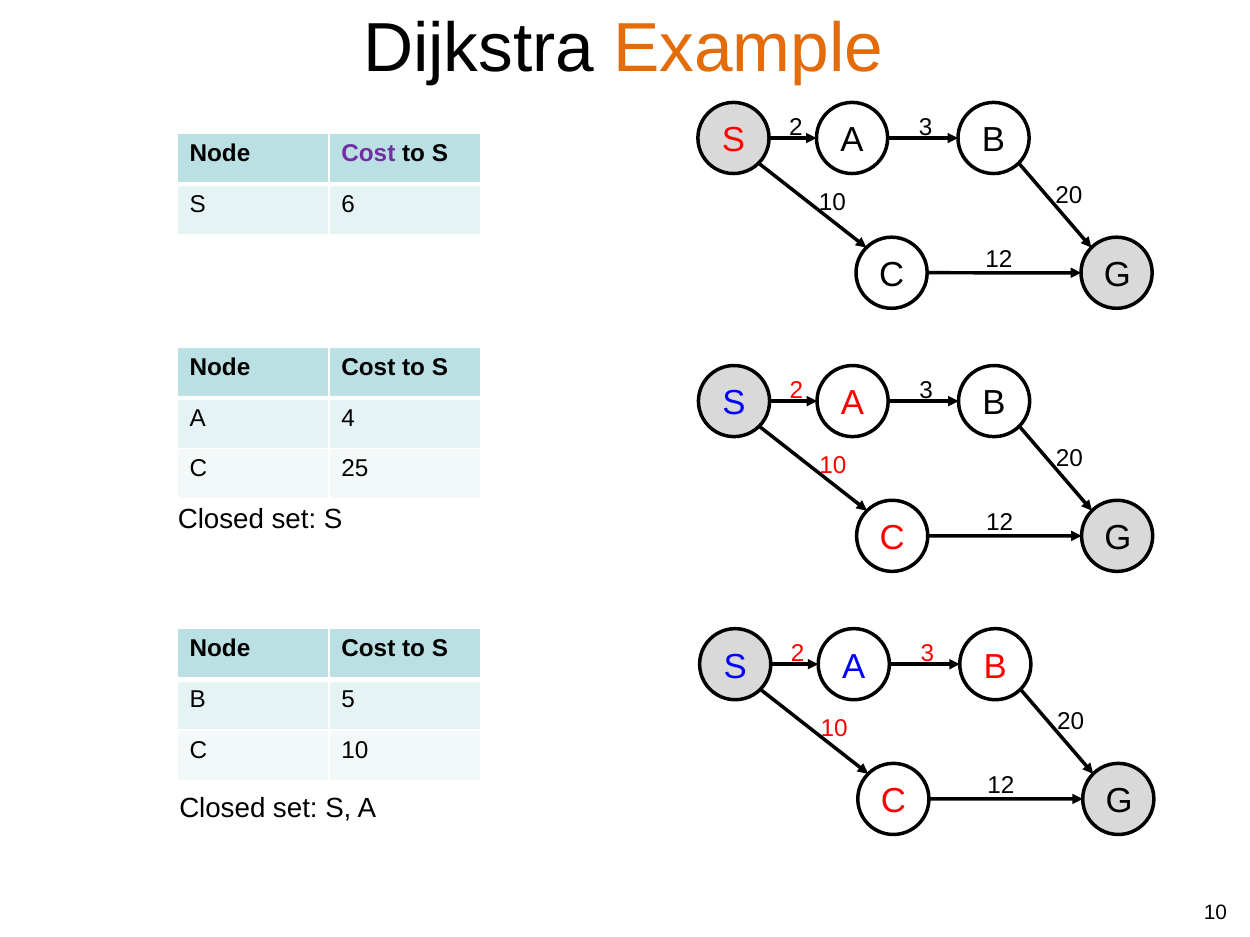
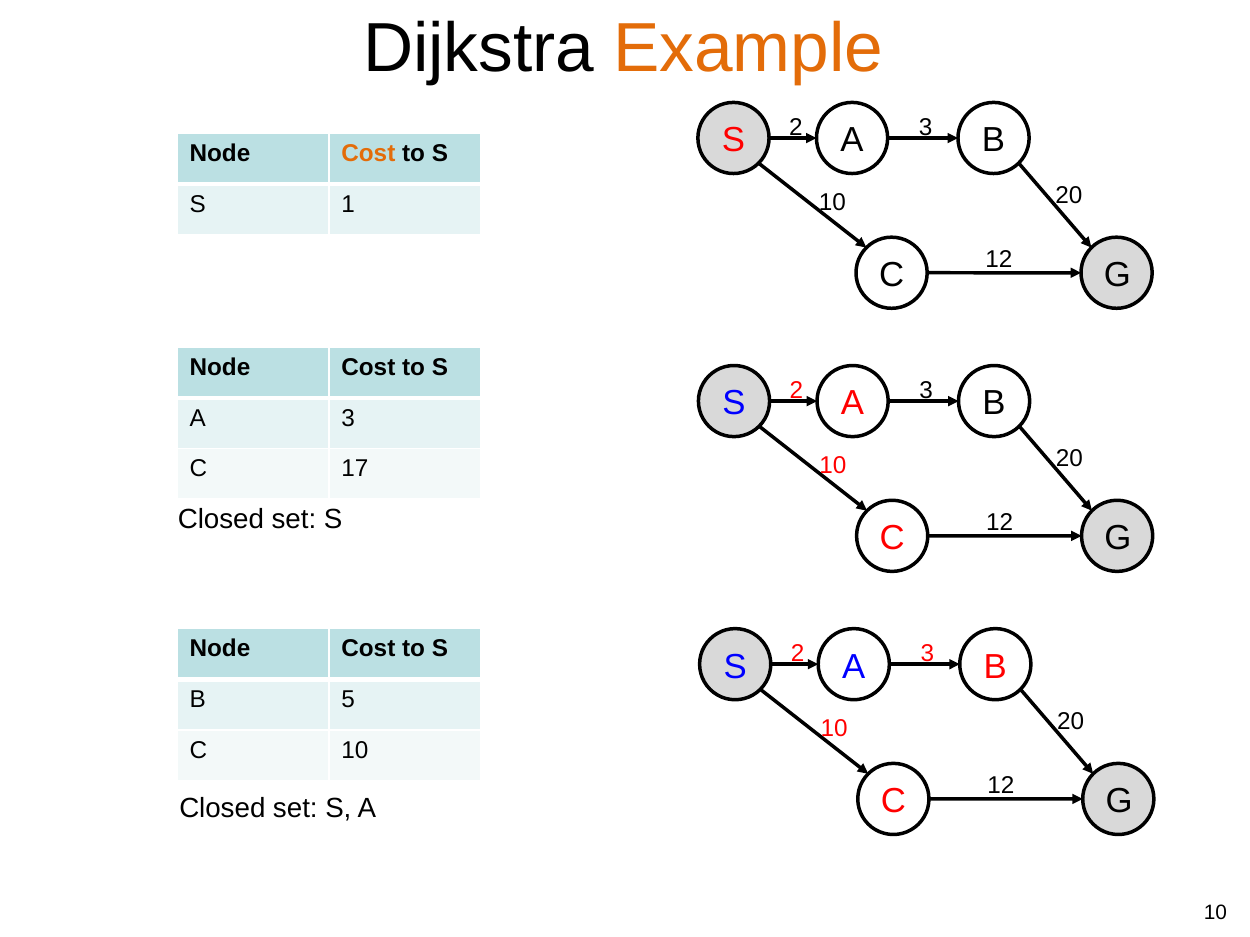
Cost at (368, 154) colour: purple -> orange
6: 6 -> 1
A 4: 4 -> 3
25: 25 -> 17
